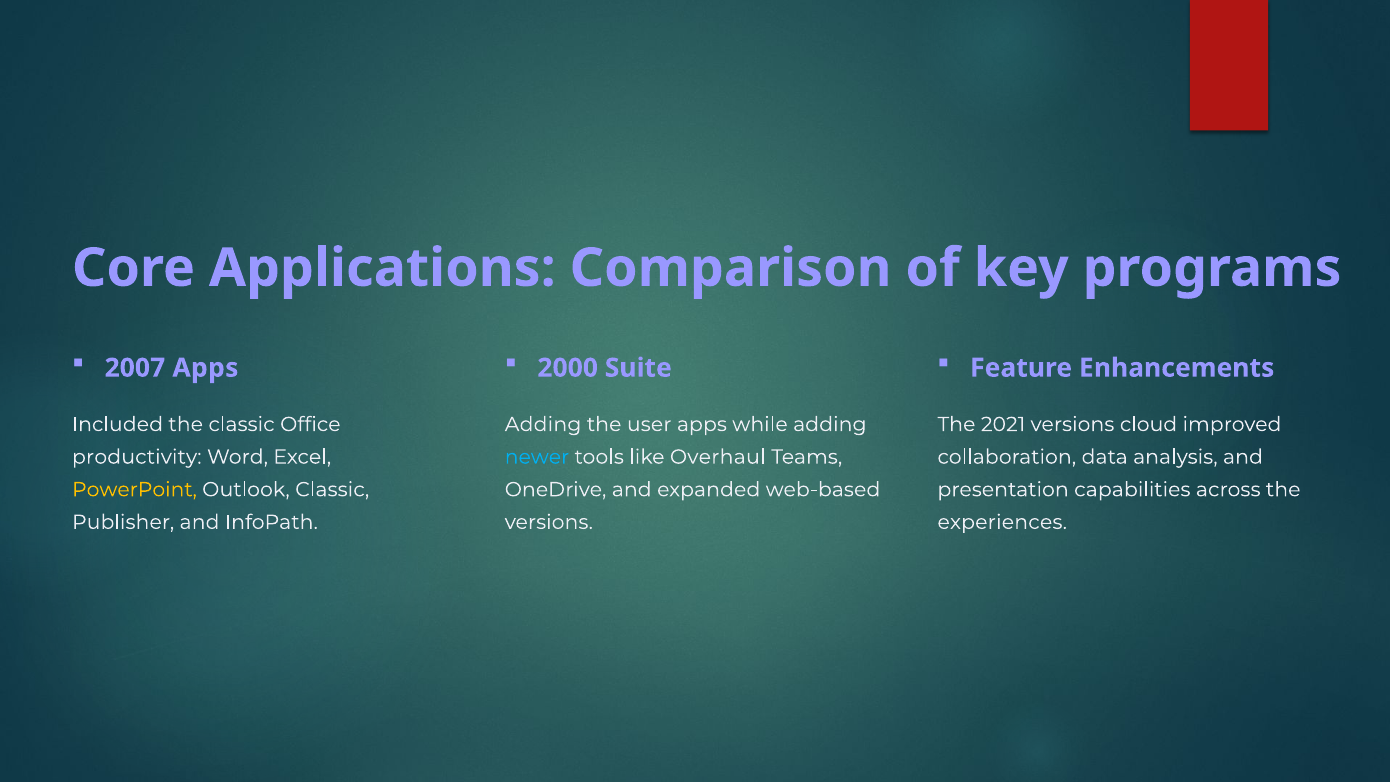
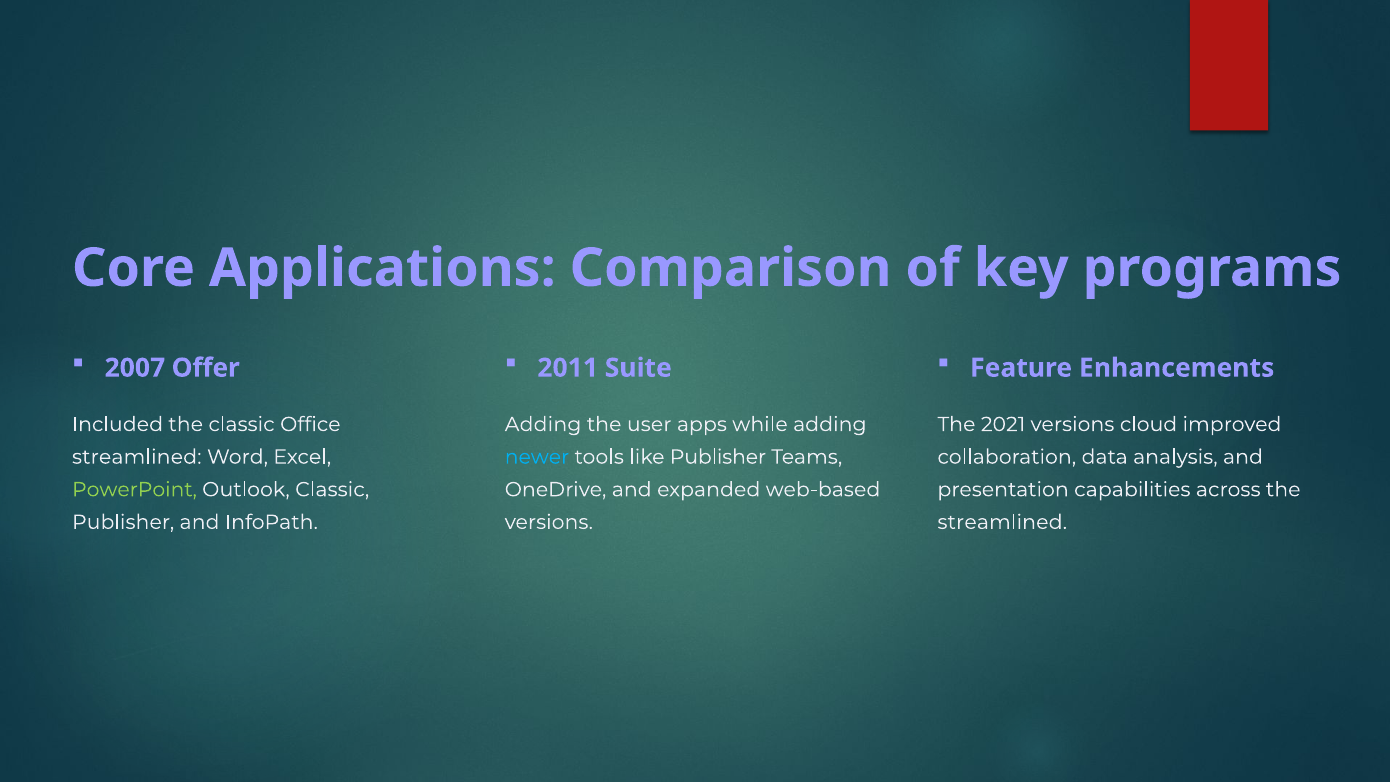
2007 Apps: Apps -> Offer
2000: 2000 -> 2011
productivity at (137, 457): productivity -> streamlined
like Overhaul: Overhaul -> Publisher
PowerPoint colour: yellow -> light green
experiences at (1002, 522): experiences -> streamlined
